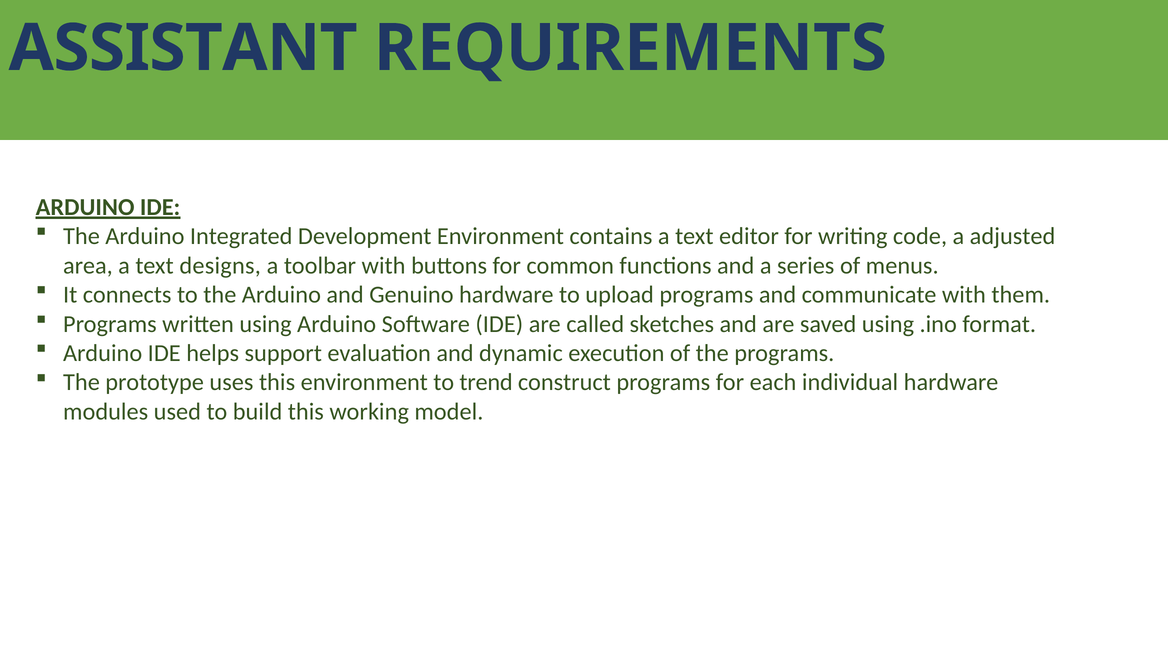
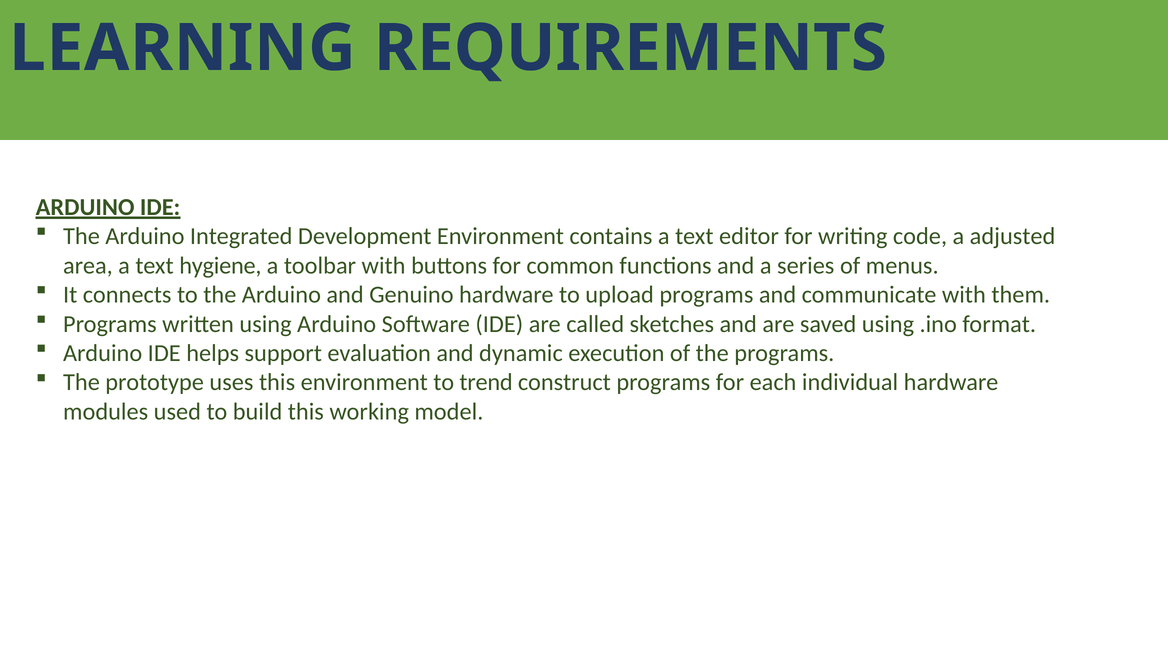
ASSISTANT: ASSISTANT -> LEARNING
designs: designs -> hygiene
